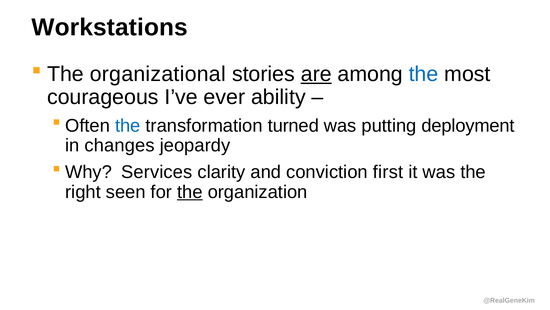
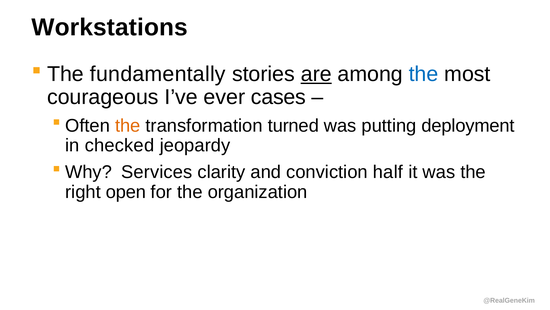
organizational: organizational -> fundamentally
ability: ability -> cases
the at (128, 125) colour: blue -> orange
changes: changes -> checked
first: first -> half
seen: seen -> open
the at (190, 192) underline: present -> none
